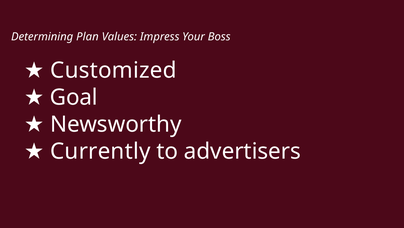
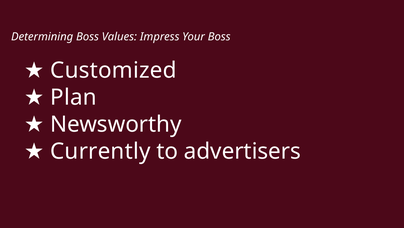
Determining Plan: Plan -> Boss
Goal: Goal -> Plan
